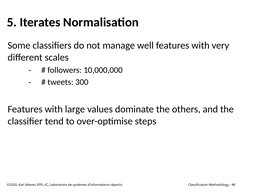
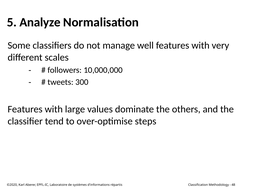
Iterates: Iterates -> Analyze
